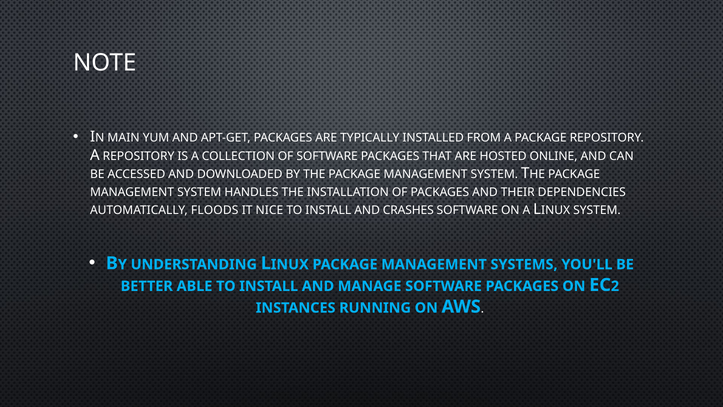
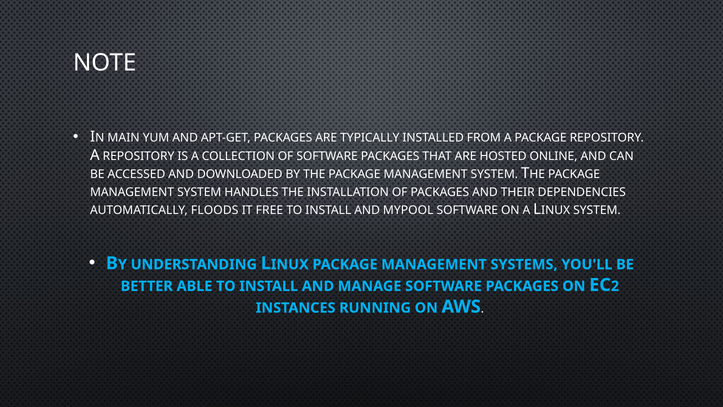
NICE: NICE -> FREE
CRASHES: CRASHES -> MYPOOL
